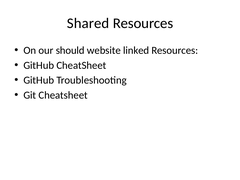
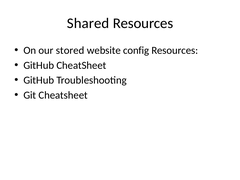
should: should -> stored
linked: linked -> config
